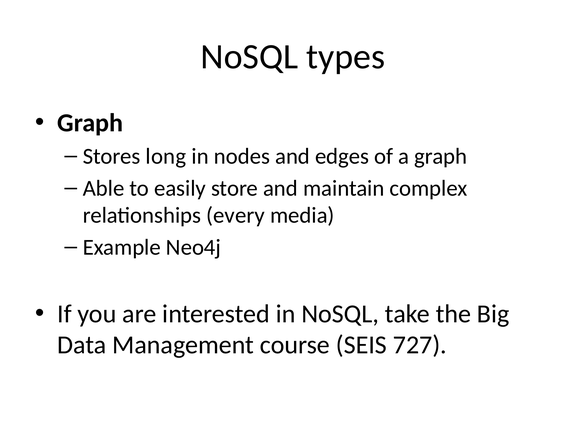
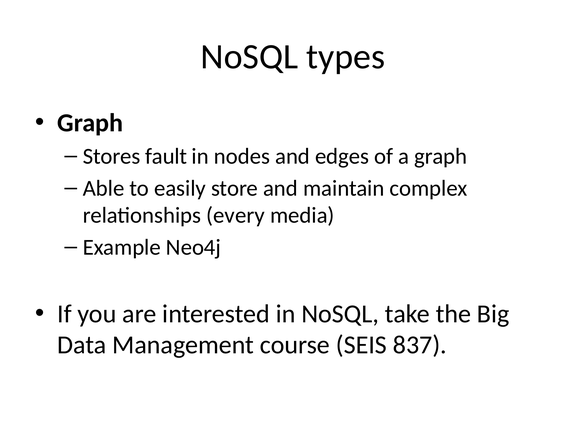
long: long -> fault
727: 727 -> 837
